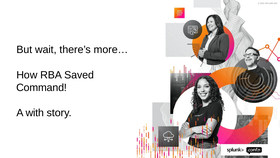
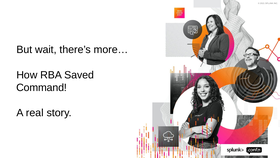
with: with -> real
